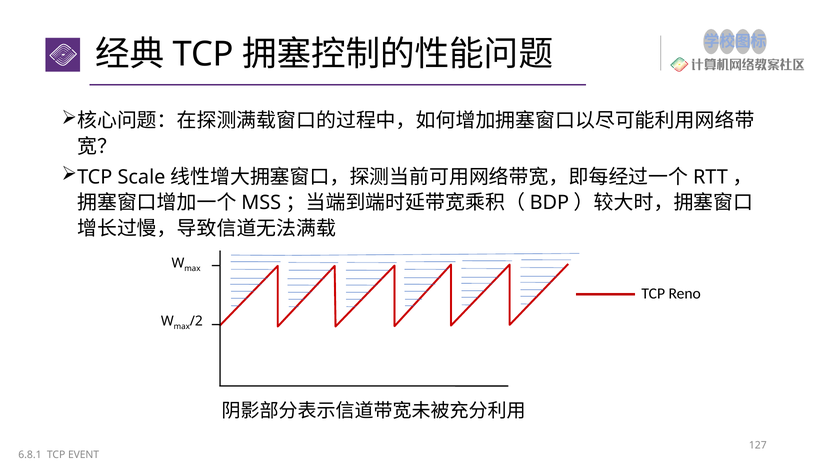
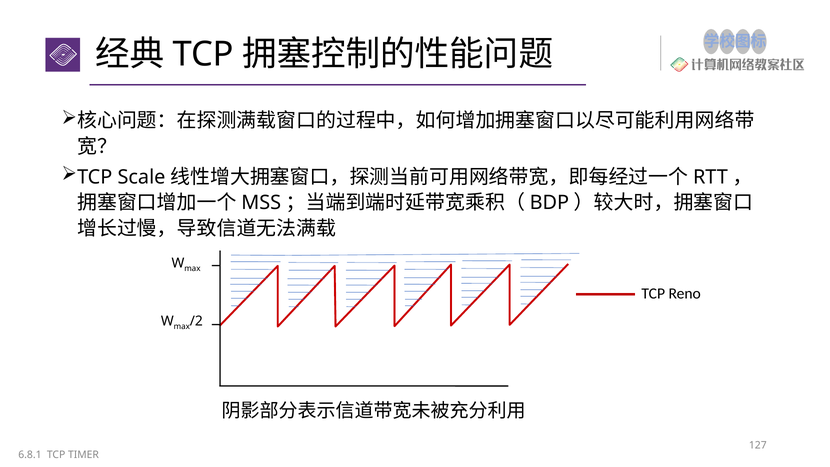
EVENT: EVENT -> TIMER
